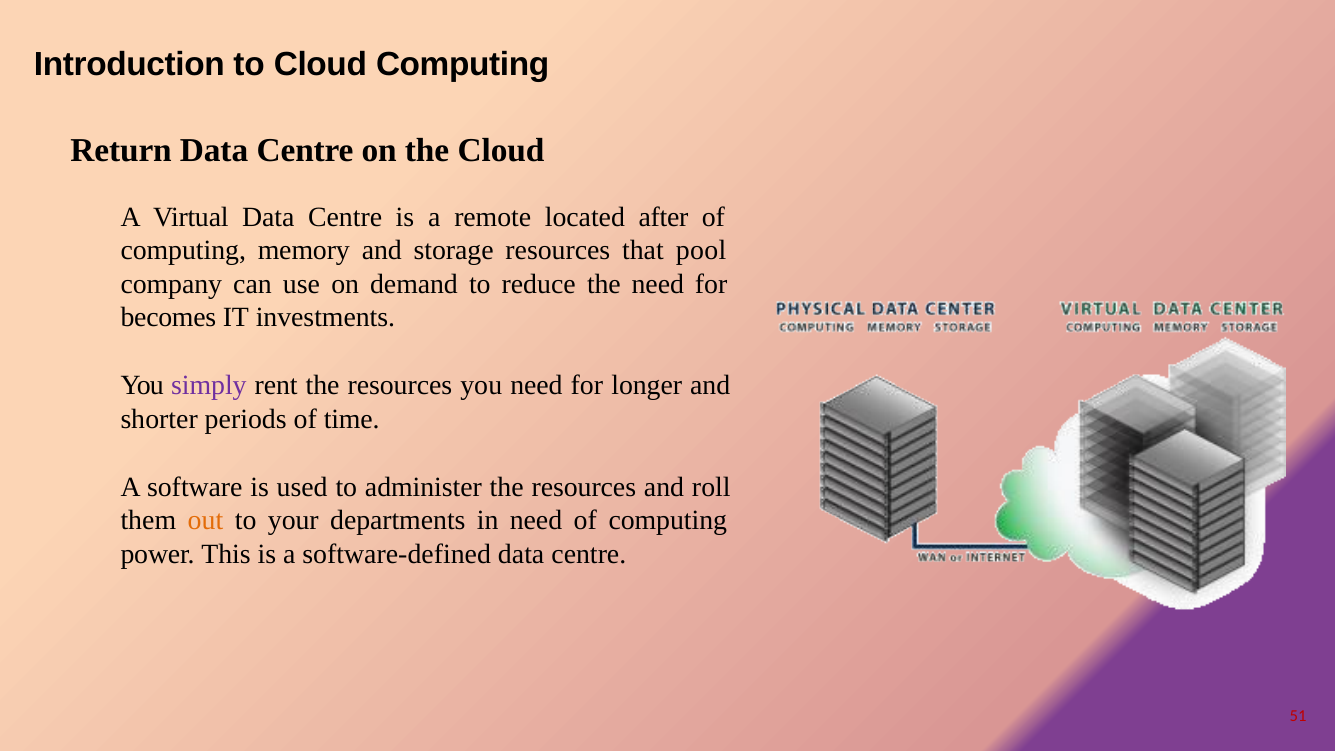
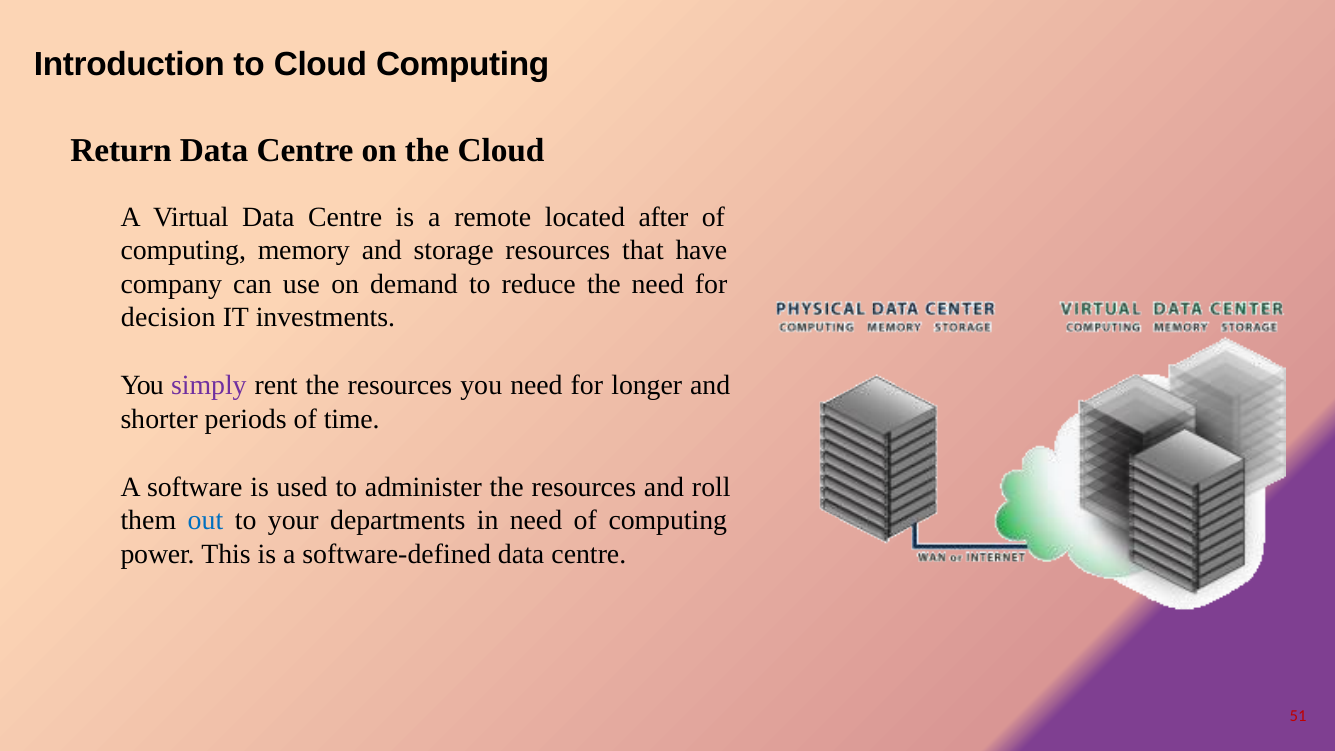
pool: pool -> have
becomes: becomes -> decision
out colour: orange -> blue
